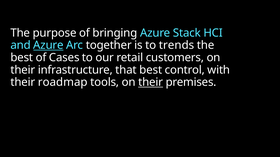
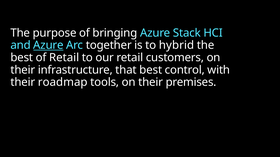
trends: trends -> hybrid
of Cases: Cases -> Retail
their at (151, 82) underline: present -> none
